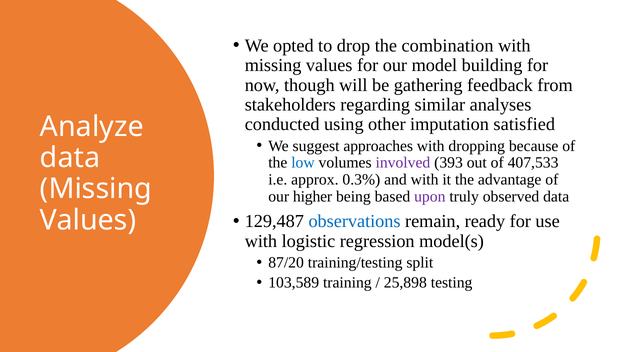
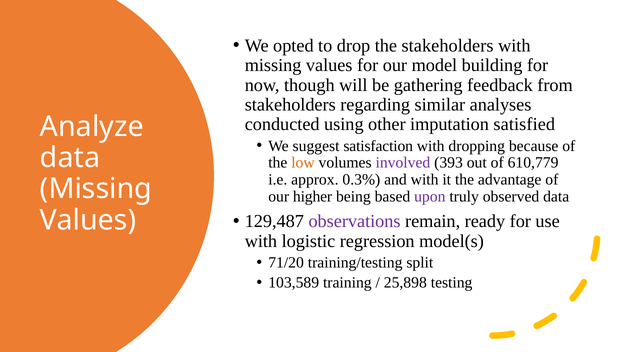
the combination: combination -> stakeholders
approaches: approaches -> satisfaction
low colour: blue -> orange
407,533: 407,533 -> 610,779
observations colour: blue -> purple
87/20: 87/20 -> 71/20
